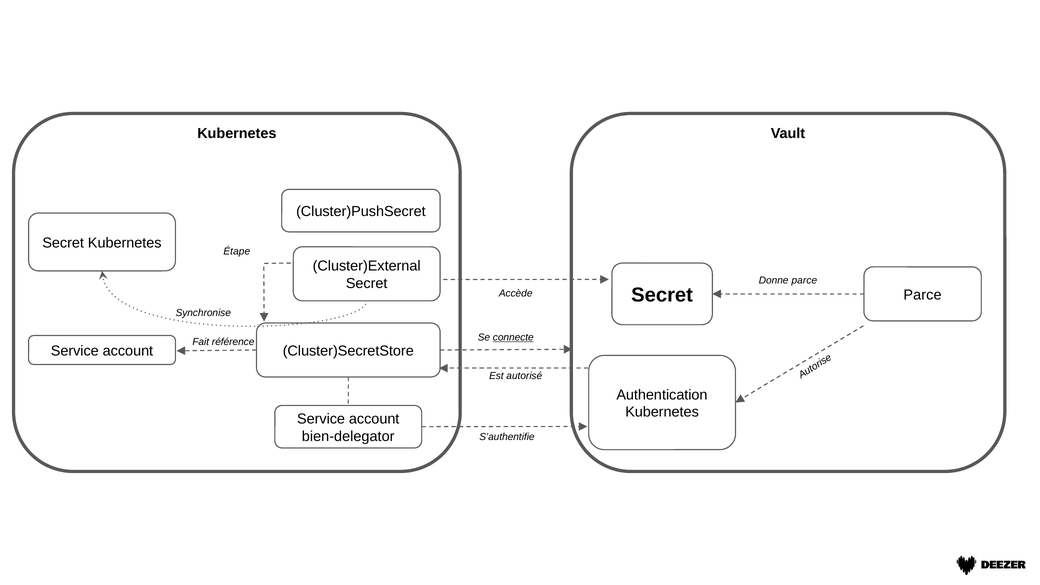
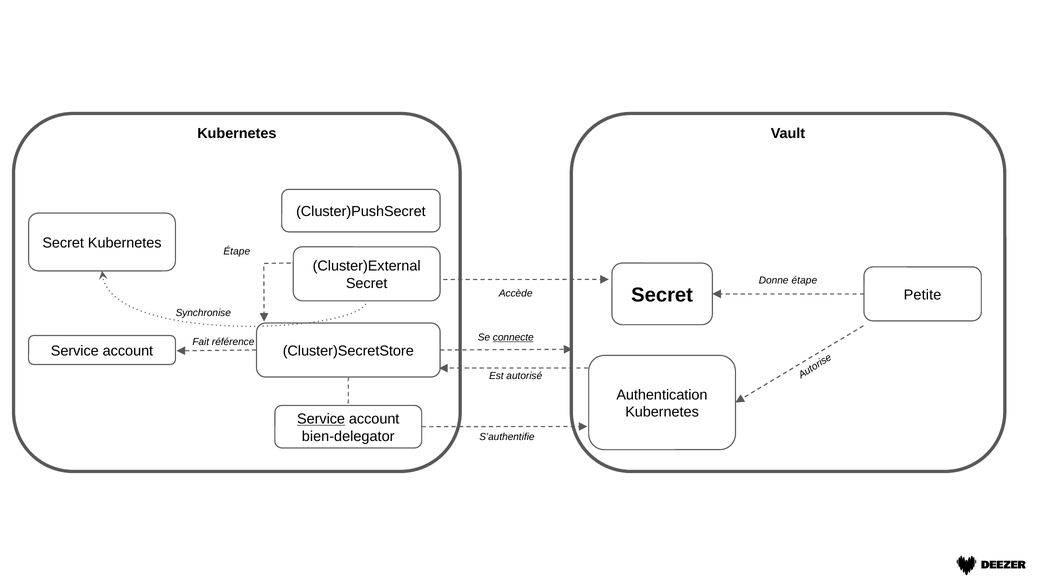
Donne parce: parce -> étape
Secret Parce: Parce -> Petite
Service at (321, 419) underline: none -> present
